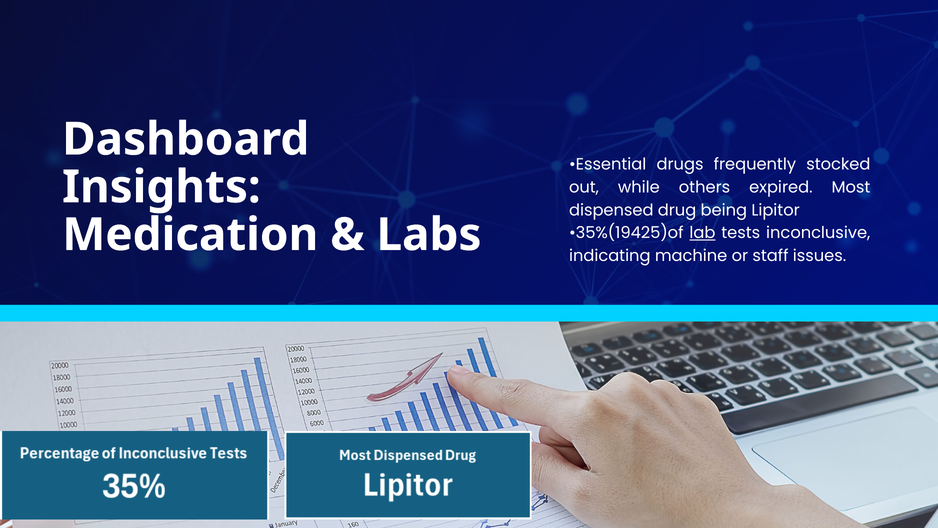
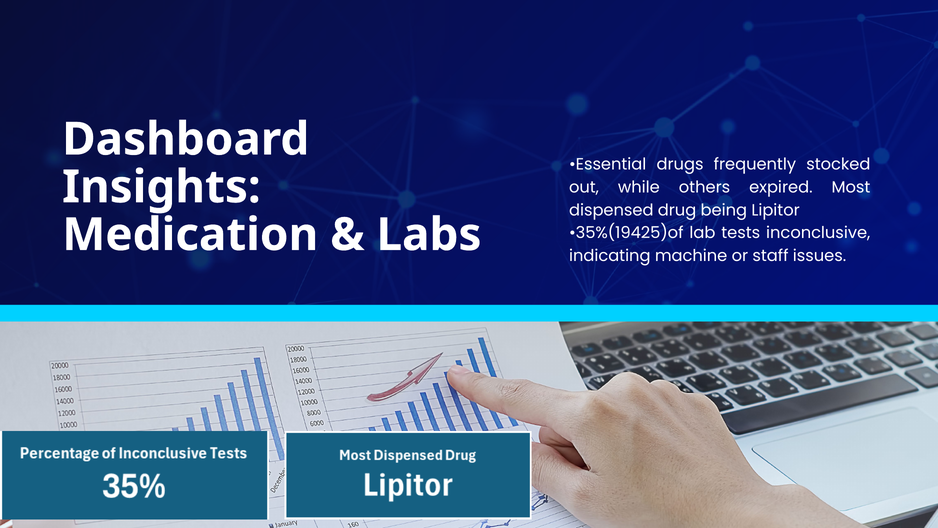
lab underline: present -> none
